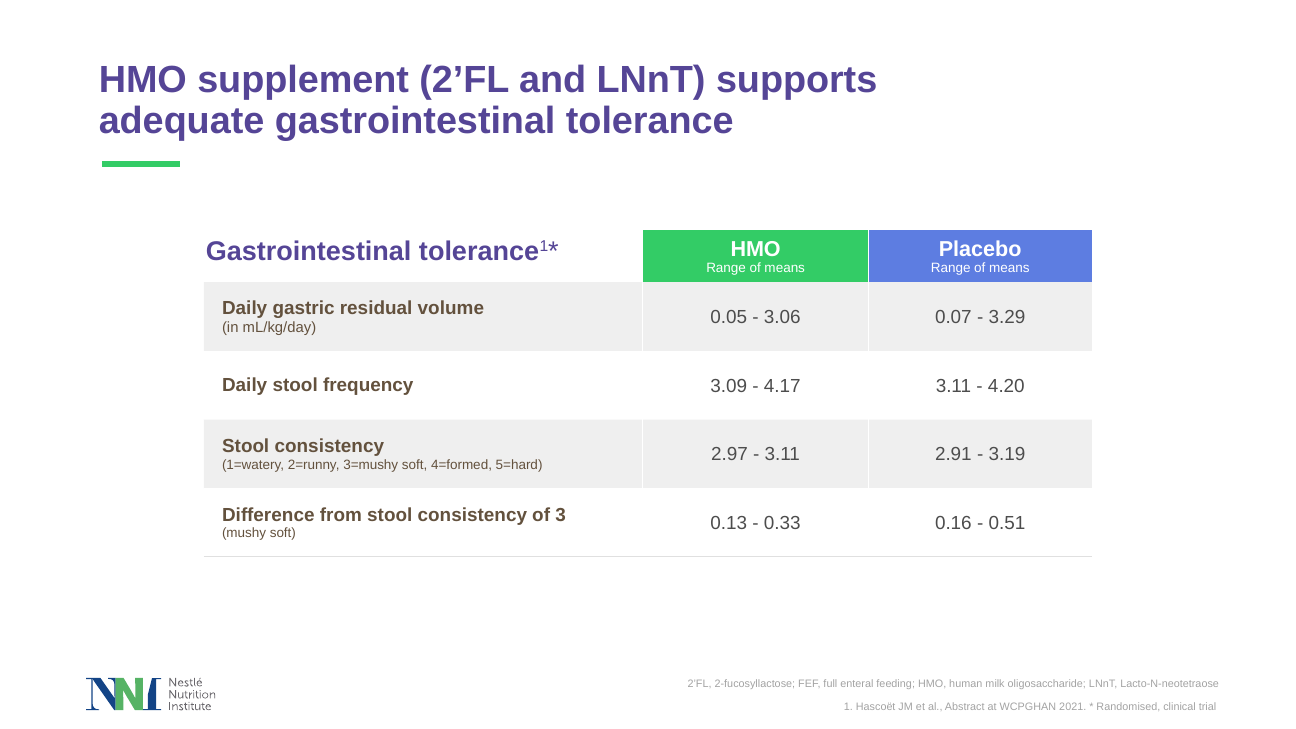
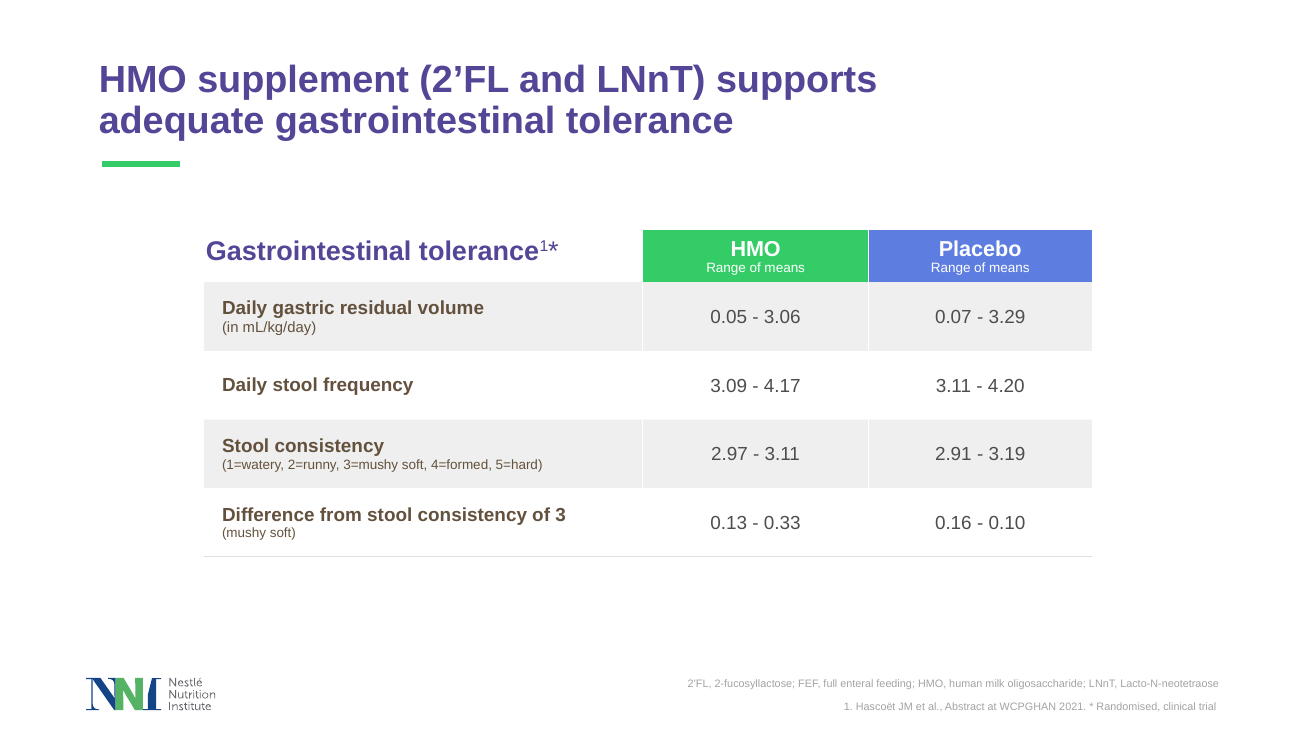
0.51: 0.51 -> 0.10
